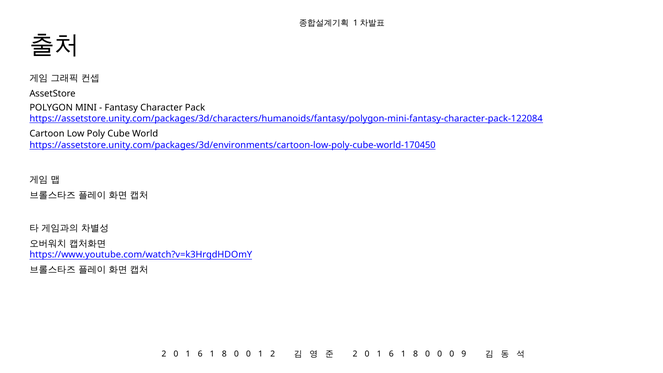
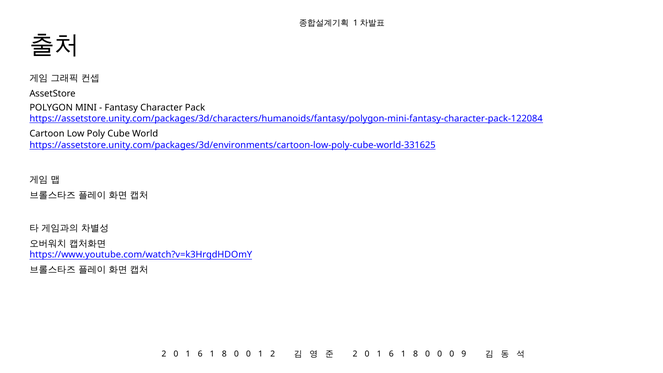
https://assetstore.unity.com/packages/3d/environments/cartoon-low-poly-cube-world-170450: https://assetstore.unity.com/packages/3d/environments/cartoon-low-poly-cube-world-170450 -> https://assetstore.unity.com/packages/3d/environments/cartoon-low-poly-cube-world-331625
